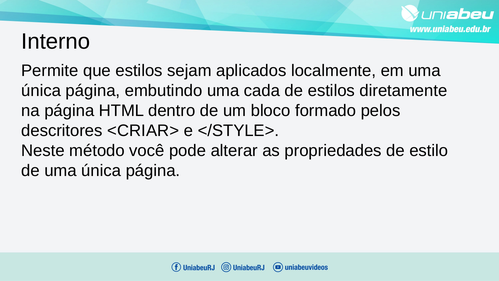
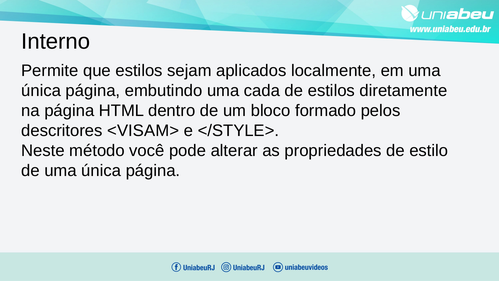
<CRIAR>: <CRIAR> -> <VISAM>
